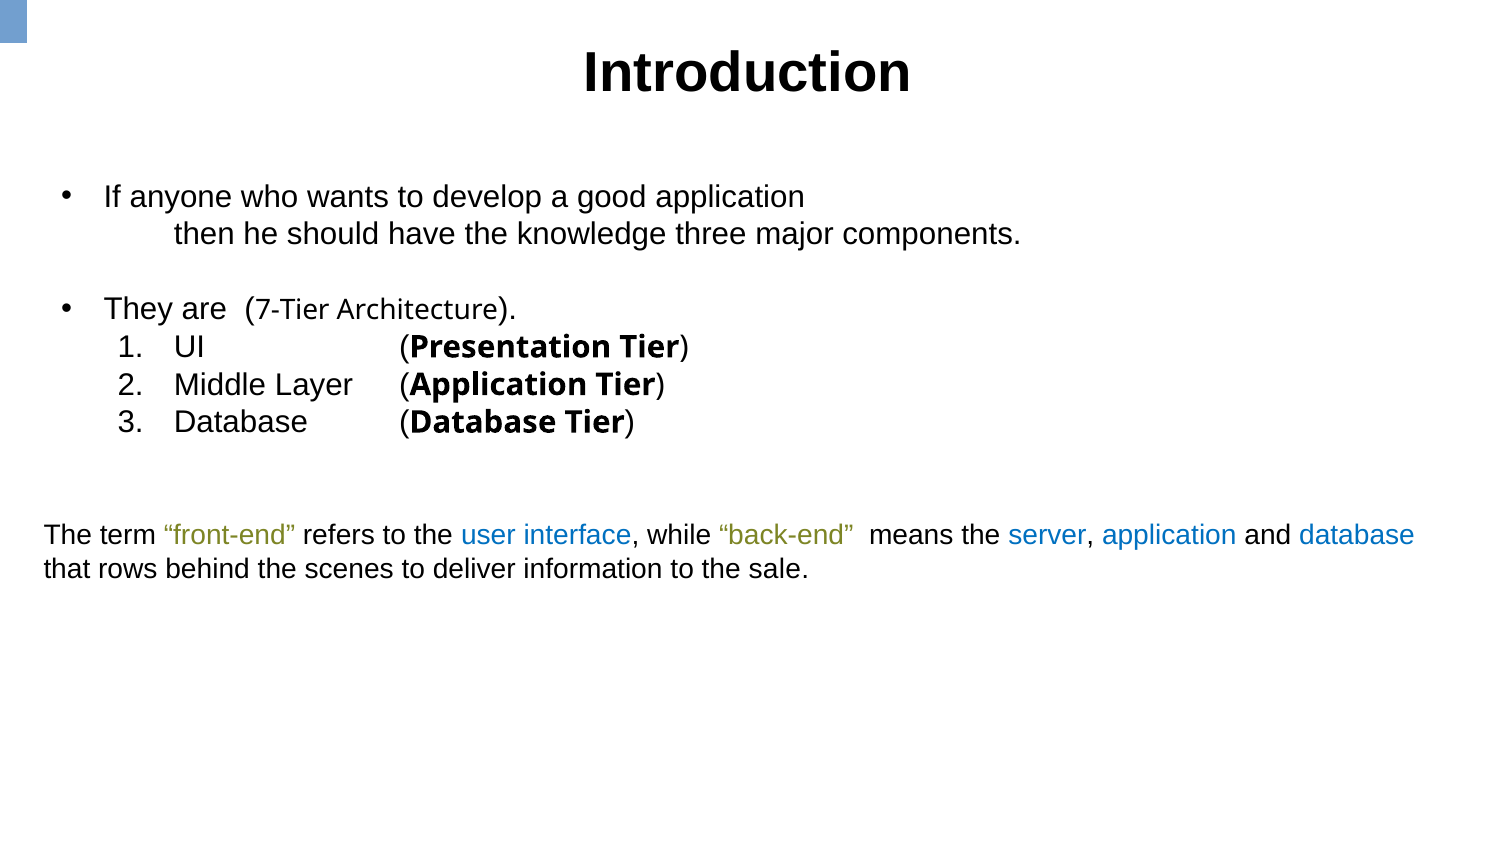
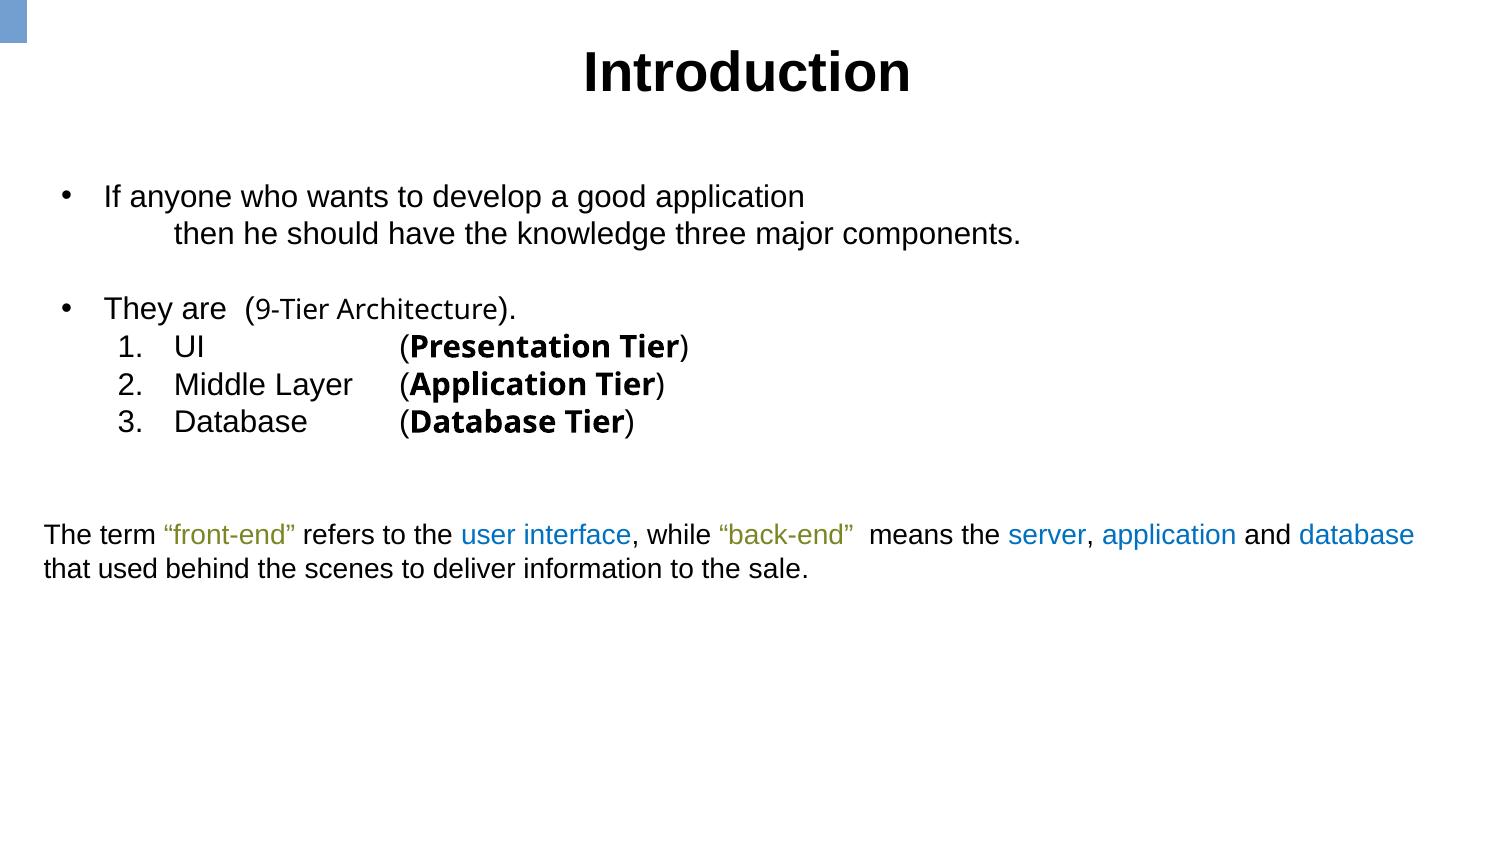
7-Tier: 7-Tier -> 9-Tier
rows: rows -> used
